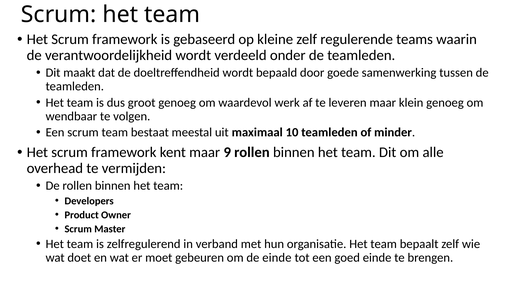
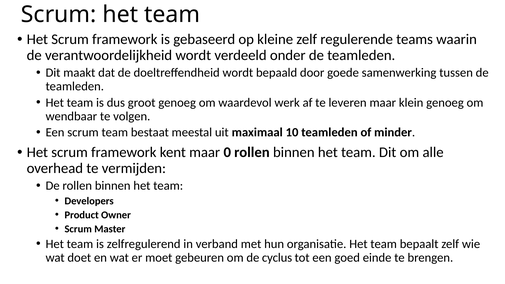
9: 9 -> 0
de einde: einde -> cyclus
